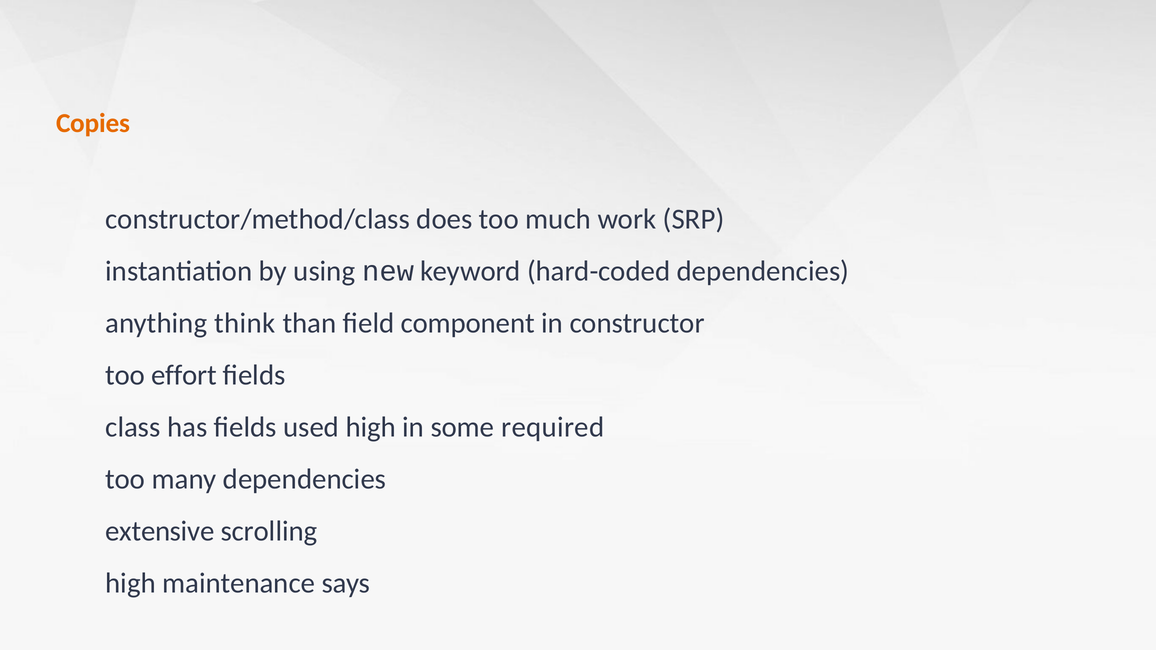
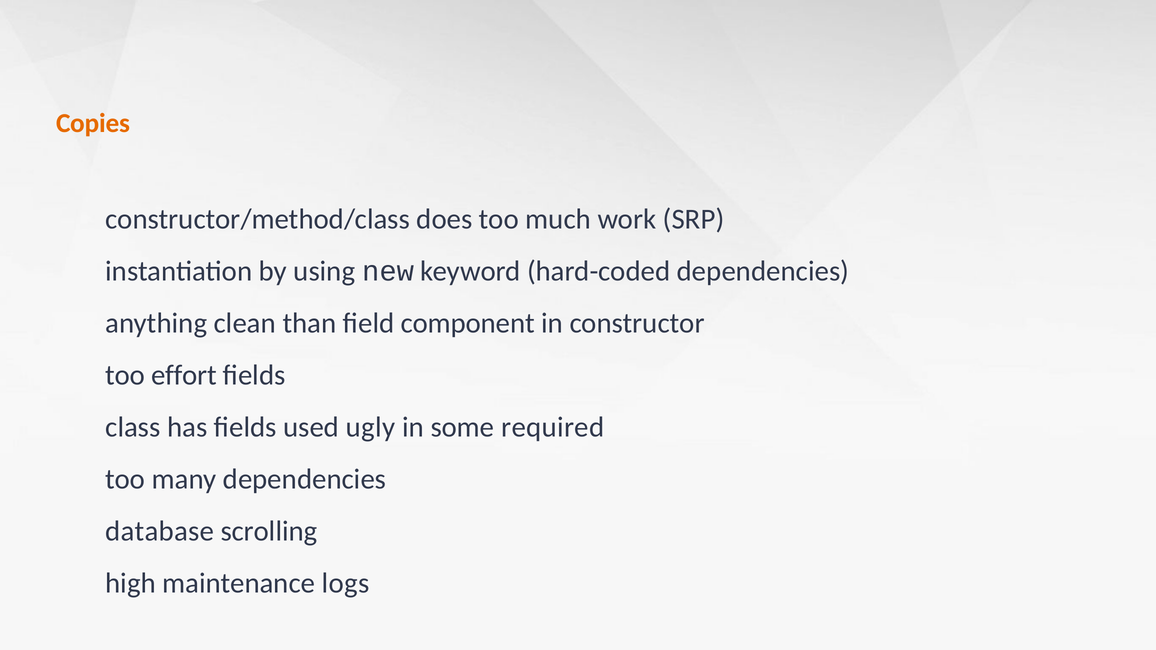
think: think -> clean
used high: high -> ugly
extensive: extensive -> database
says: says -> logs
